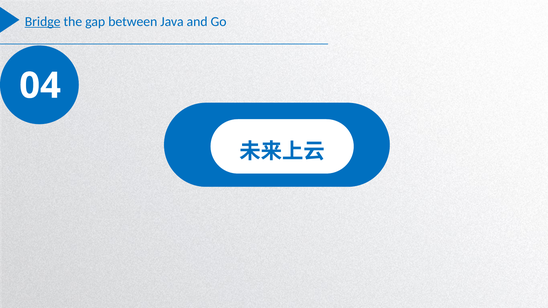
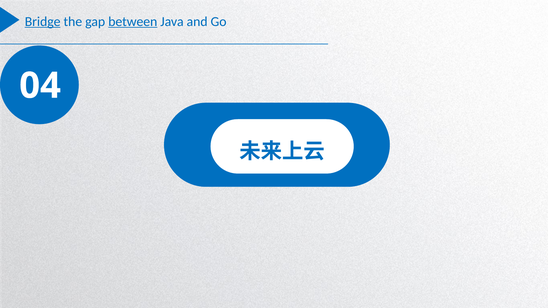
between underline: none -> present
